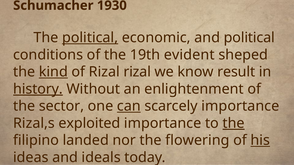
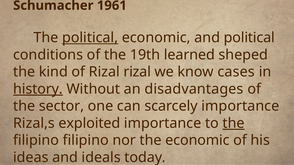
1930: 1930 -> 1961
evident: evident -> learned
kind underline: present -> none
result: result -> cases
enlightenment: enlightenment -> disadvantages
can underline: present -> none
filipino landed: landed -> filipino
the flowering: flowering -> economic
his underline: present -> none
